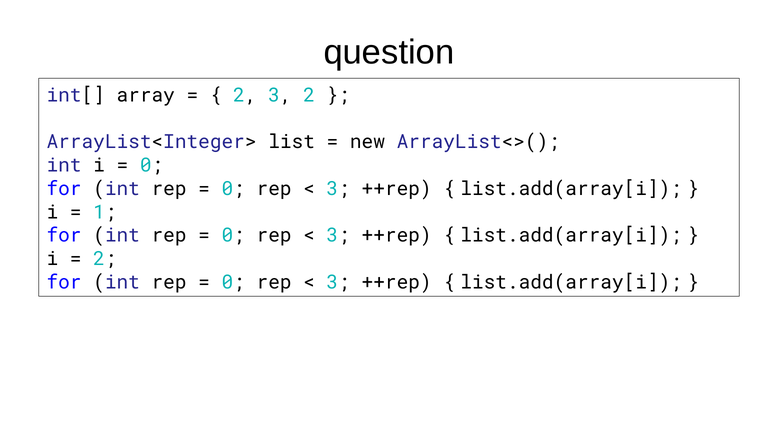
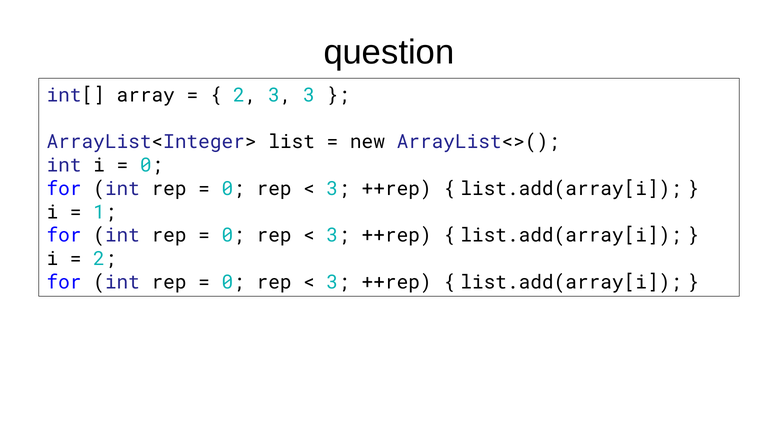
3 2: 2 -> 3
